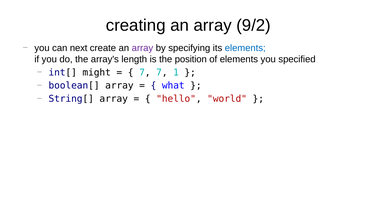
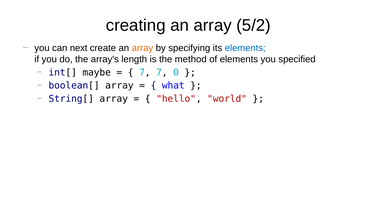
9/2: 9/2 -> 5/2
array at (142, 48) colour: purple -> orange
position: position -> method
might: might -> maybe
1: 1 -> 0
